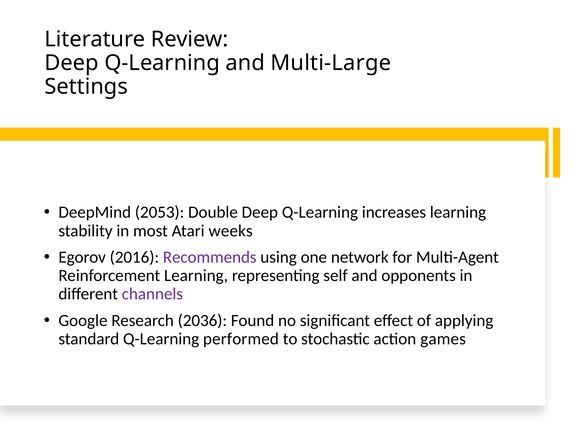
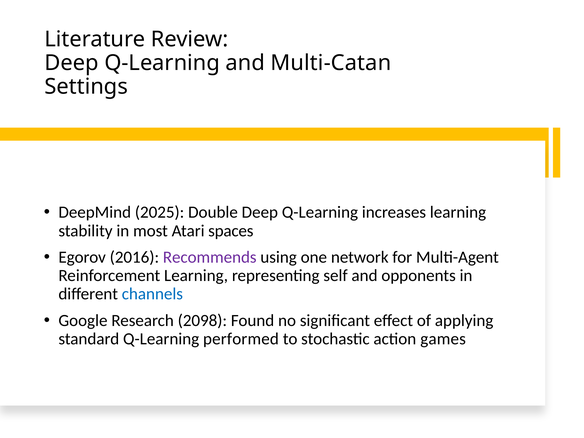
Multi-Large: Multi-Large -> Multi-Catan
2053: 2053 -> 2025
weeks: weeks -> spaces
channels colour: purple -> blue
2036: 2036 -> 2098
